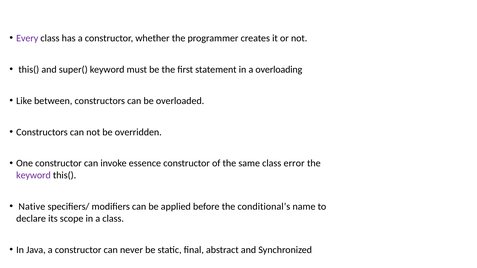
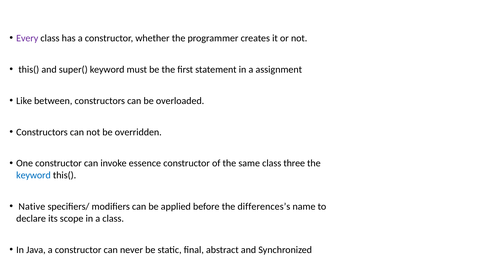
overloading: overloading -> assignment
error: error -> three
keyword at (33, 175) colour: purple -> blue
conditional’s: conditional’s -> differences’s
